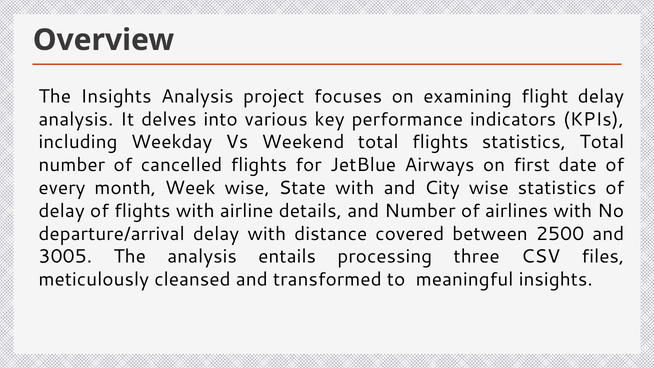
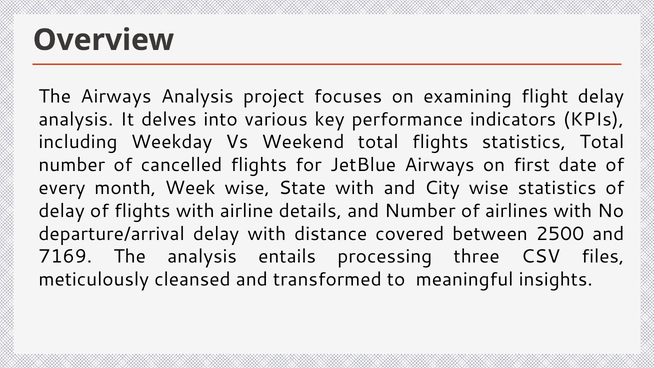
The Insights: Insights -> Airways
3005: 3005 -> 7169
